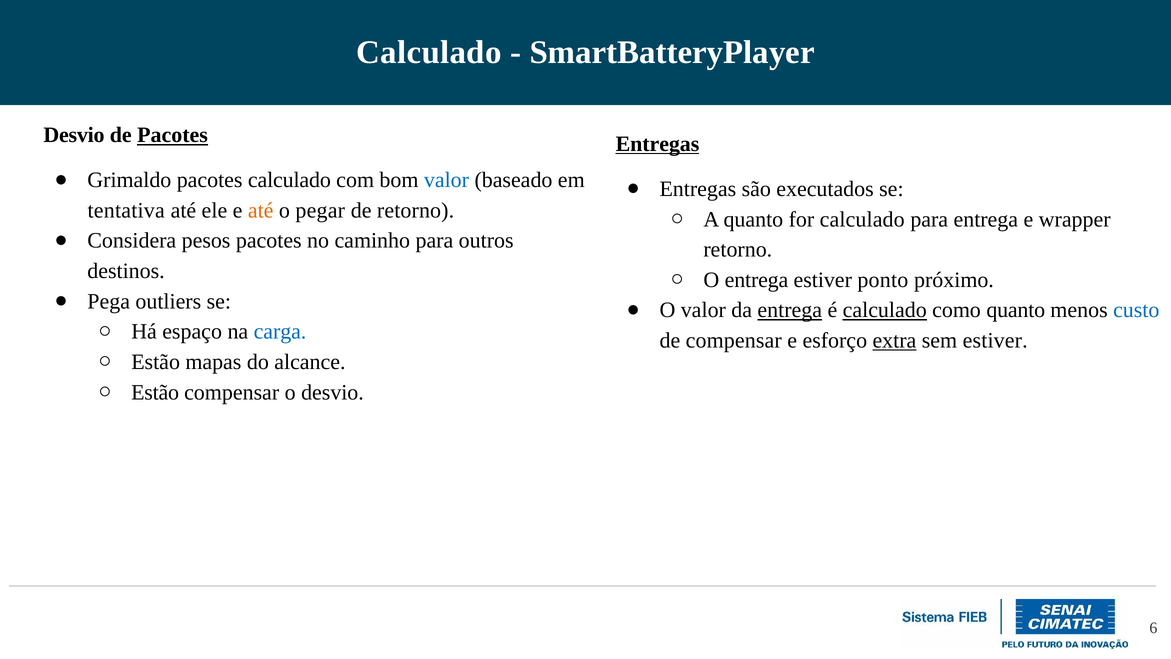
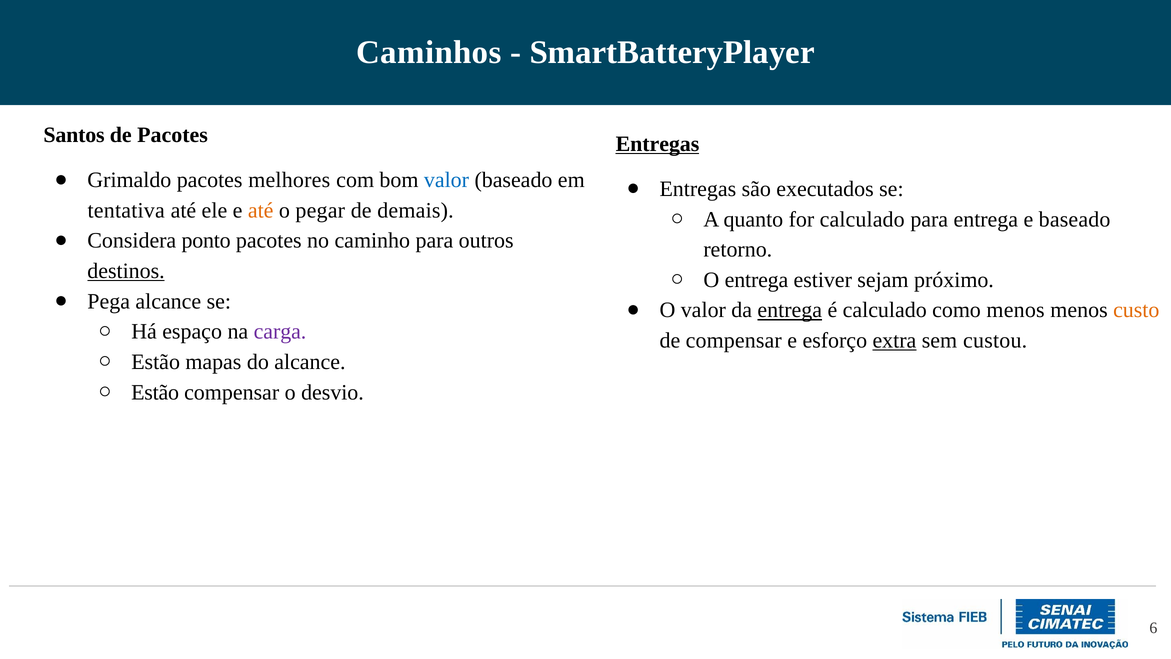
Calculado at (429, 52): Calculado -> Caminhos
Desvio at (74, 135): Desvio -> Santos
Pacotes at (173, 135) underline: present -> none
pacotes calculado: calculado -> melhores
de retorno: retorno -> demais
e wrapper: wrapper -> baseado
pesos: pesos -> ponto
destinos underline: none -> present
ponto: ponto -> sejam
Pega outliers: outliers -> alcance
calculado at (885, 310) underline: present -> none
como quanto: quanto -> menos
custo colour: blue -> orange
carga colour: blue -> purple
sem estiver: estiver -> custou
